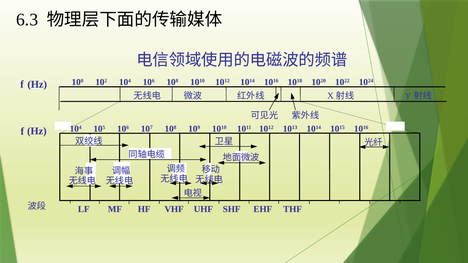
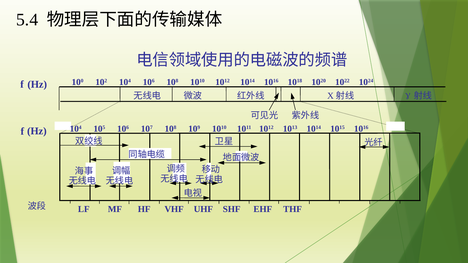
6.3: 6.3 -> 5.4
